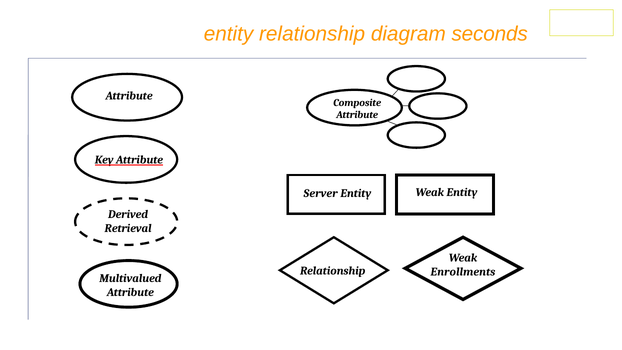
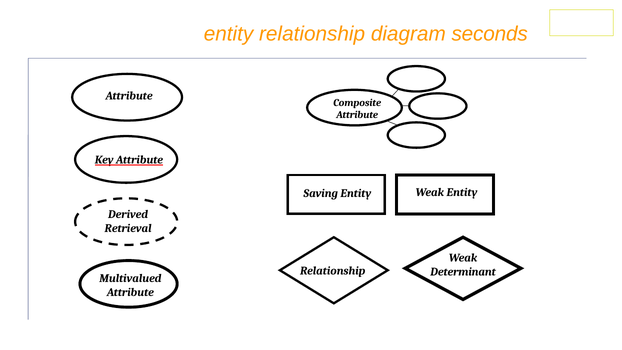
Server: Server -> Saving
Enrollments: Enrollments -> Determinant
